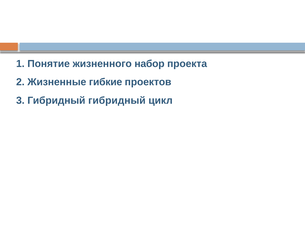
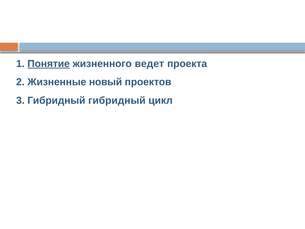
Понятие underline: none -> present
набор: набор -> ведет
гибкие: гибкие -> новый
